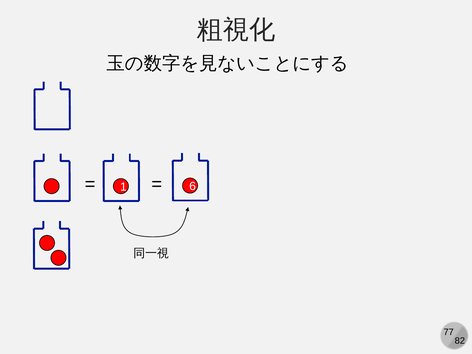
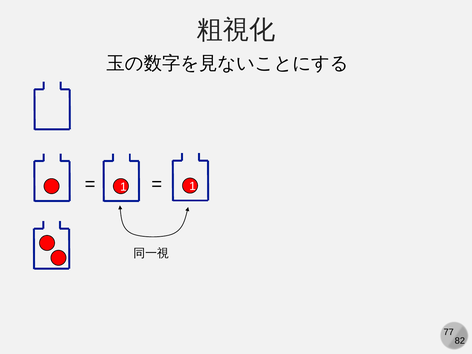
1 6: 6 -> 1
